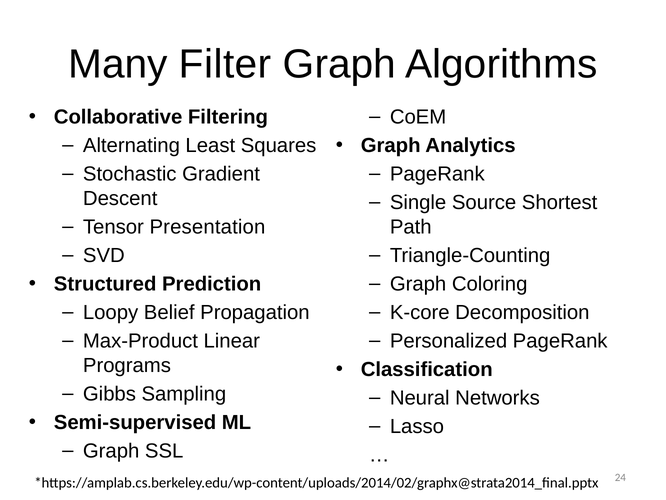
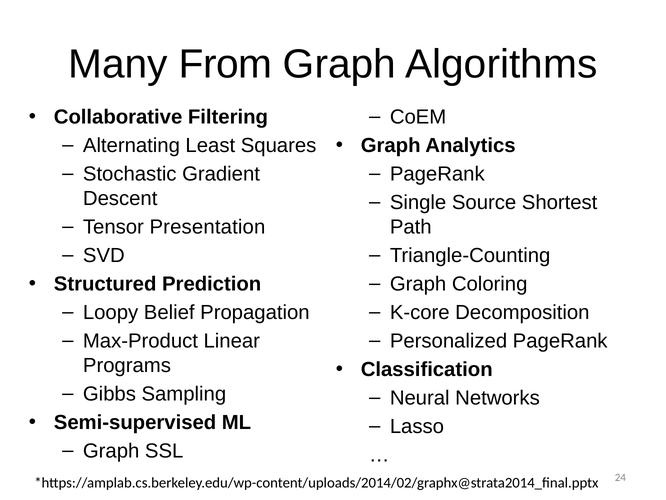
Filter: Filter -> From
